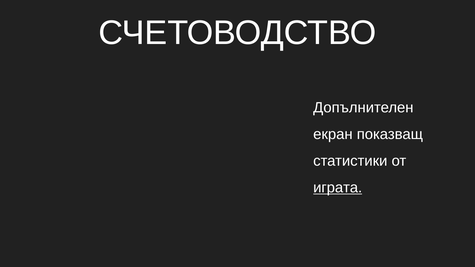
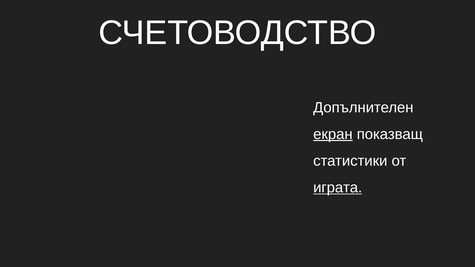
екран underline: none -> present
